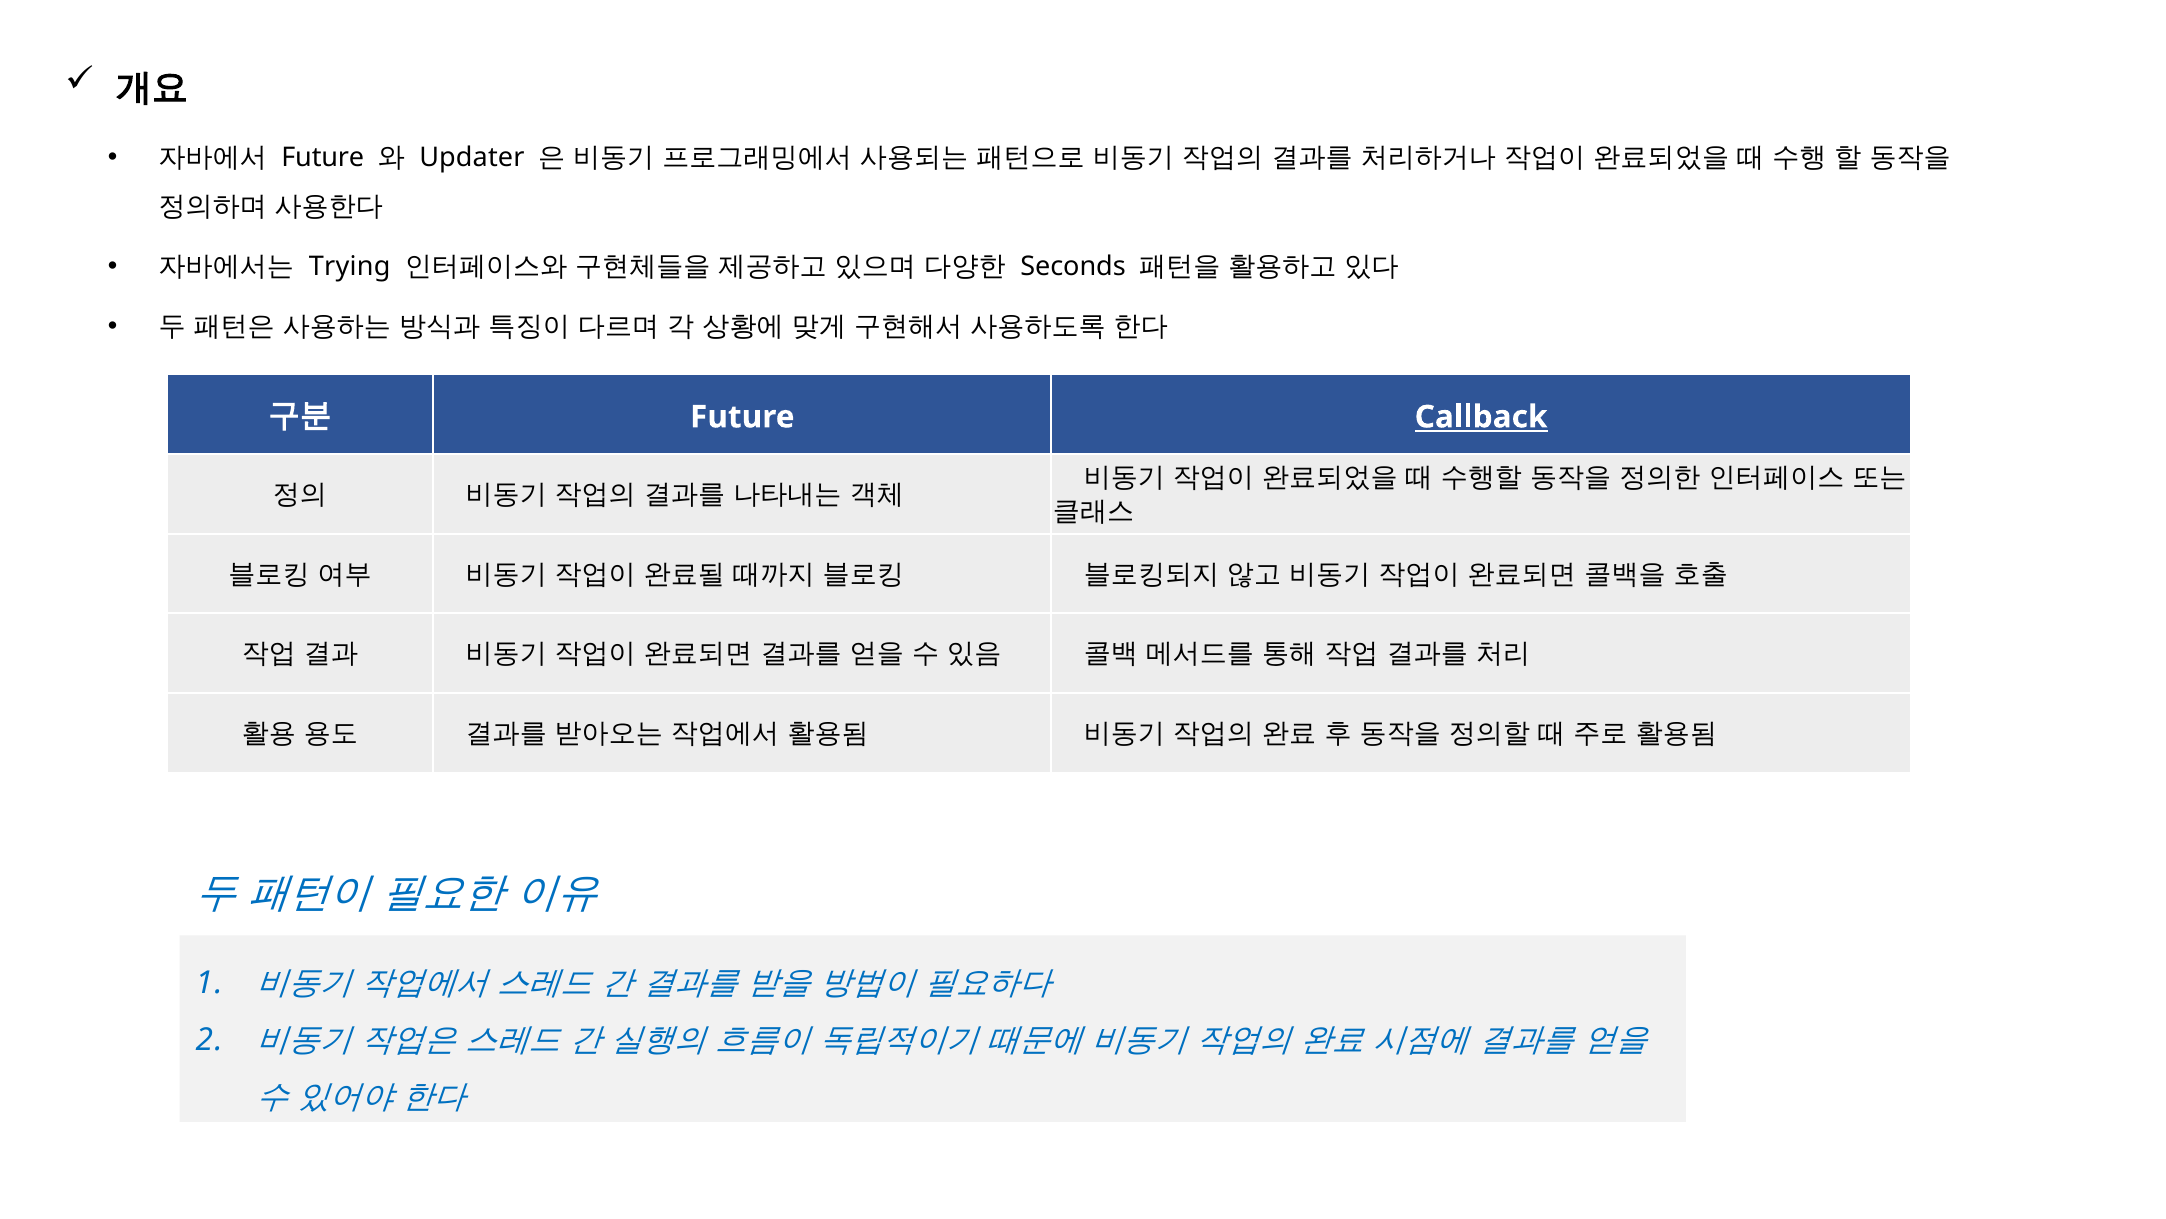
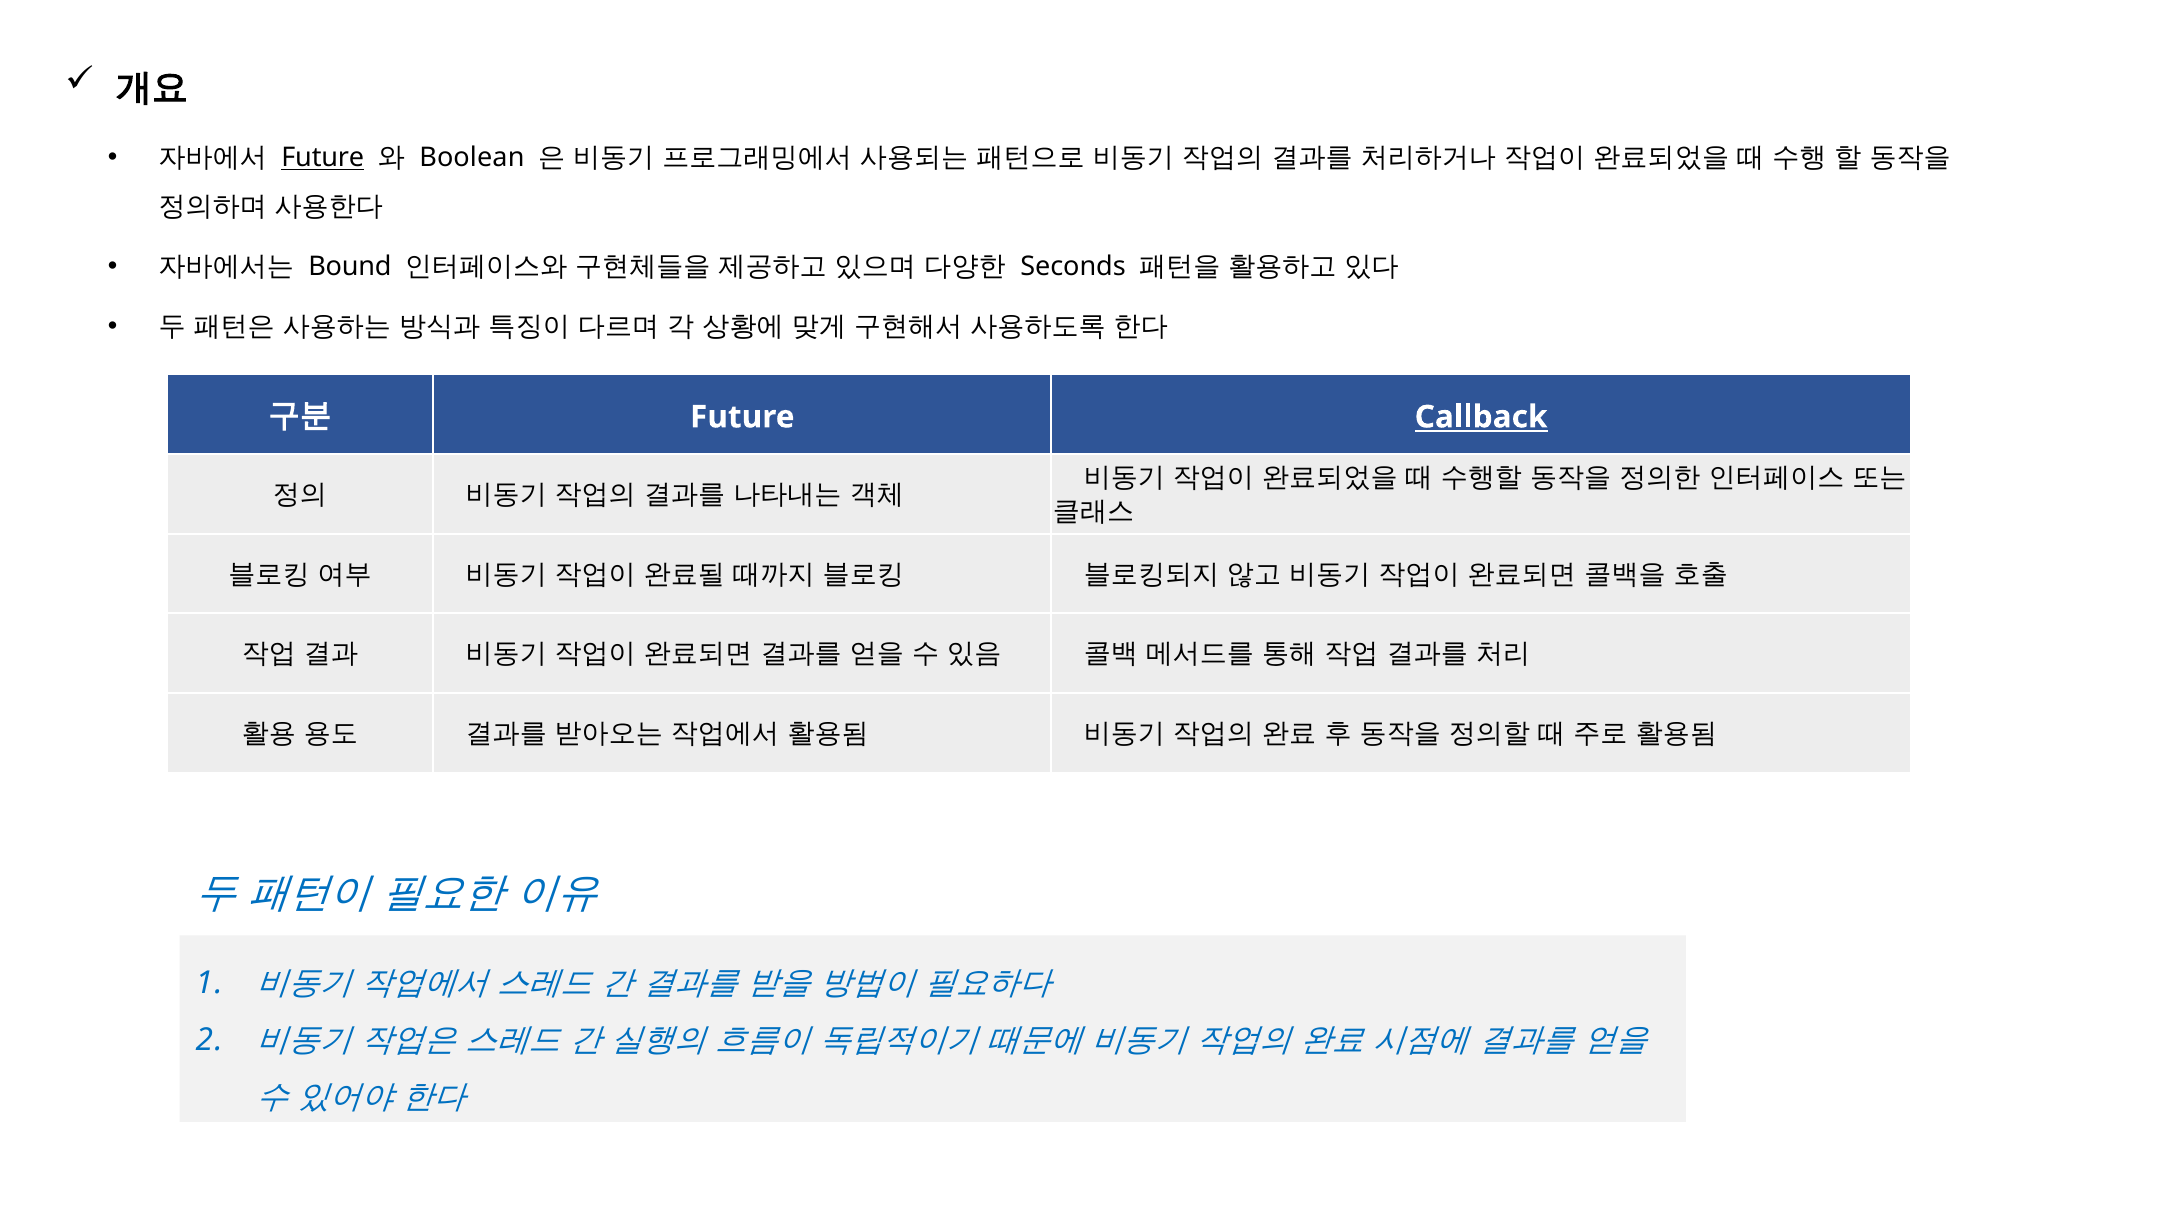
Future at (323, 158) underline: none -> present
Updater: Updater -> Boolean
Trying: Trying -> Bound
